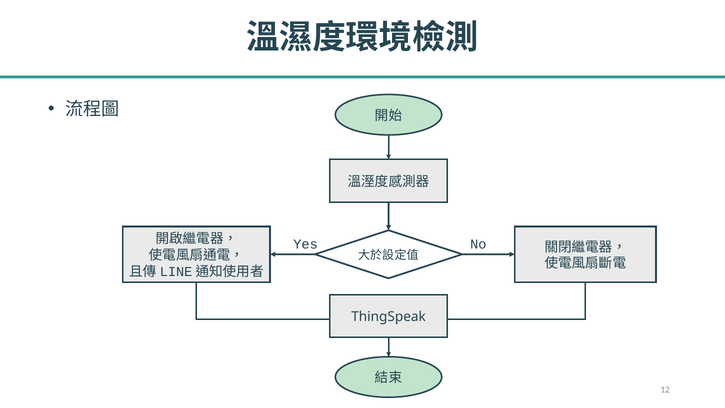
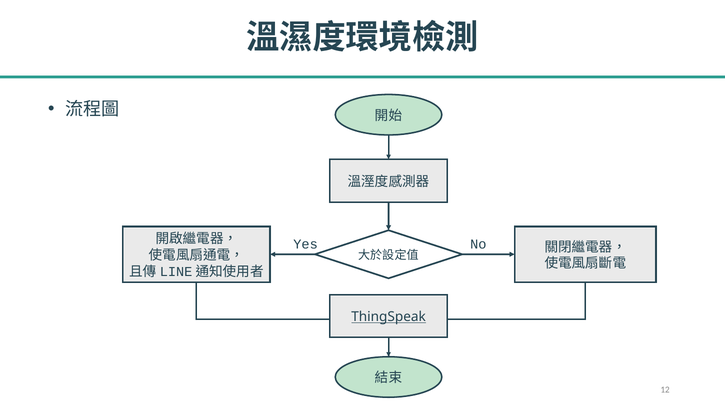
ThingSpeak underline: none -> present
